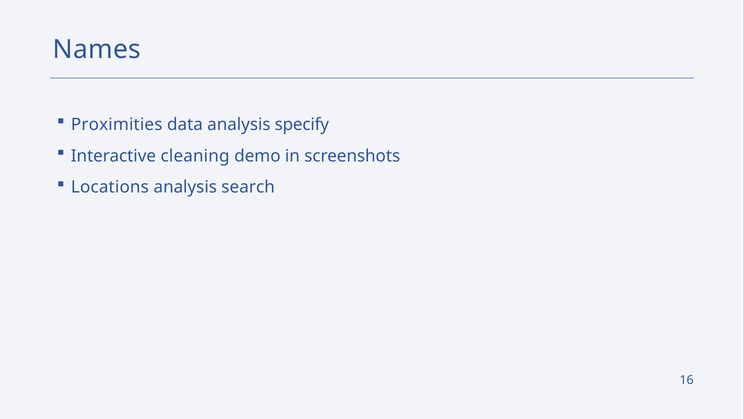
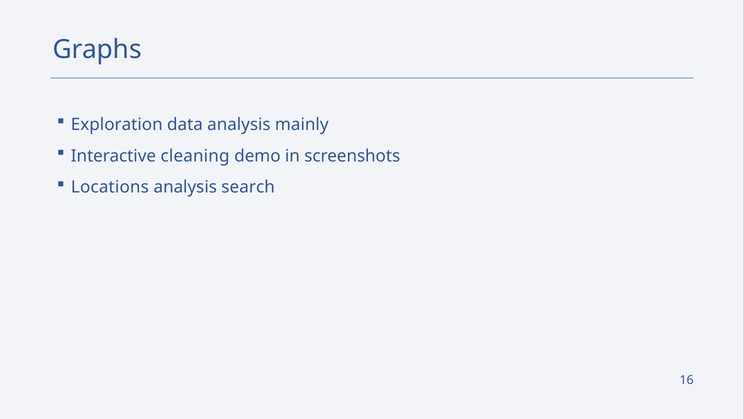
Names: Names -> Graphs
Proximities: Proximities -> Exploration
specify: specify -> mainly
